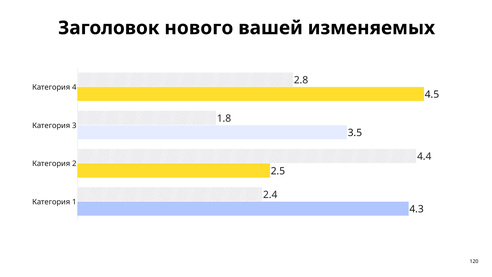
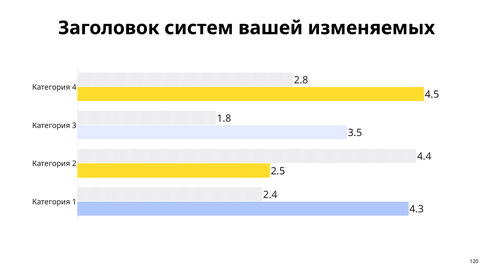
нового: нового -> систем
